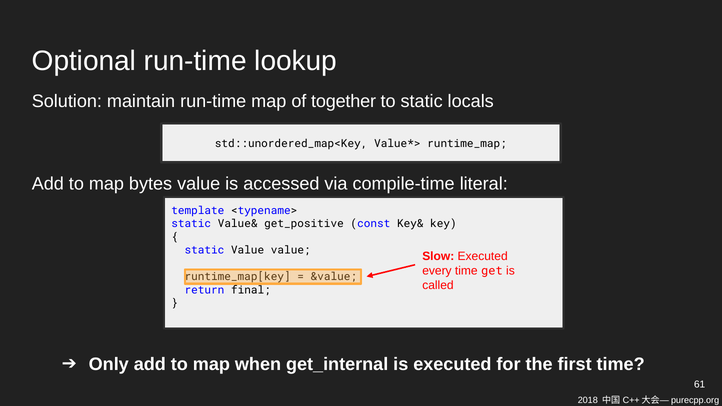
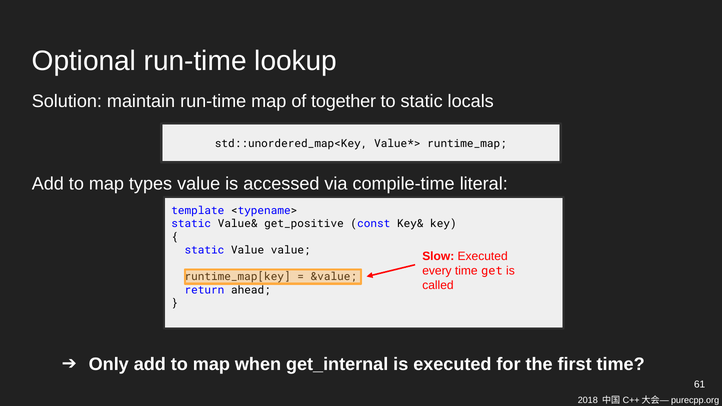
bytes: bytes -> types
final: final -> ahead
